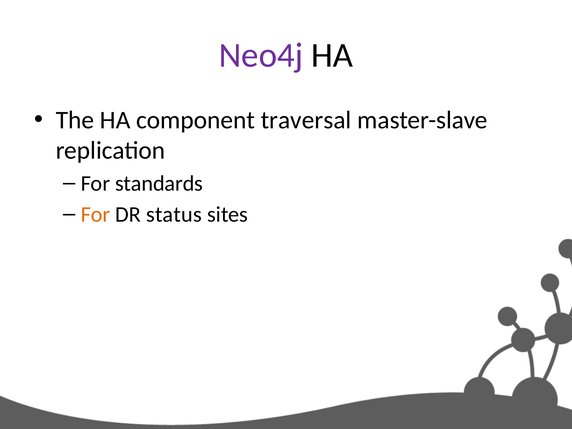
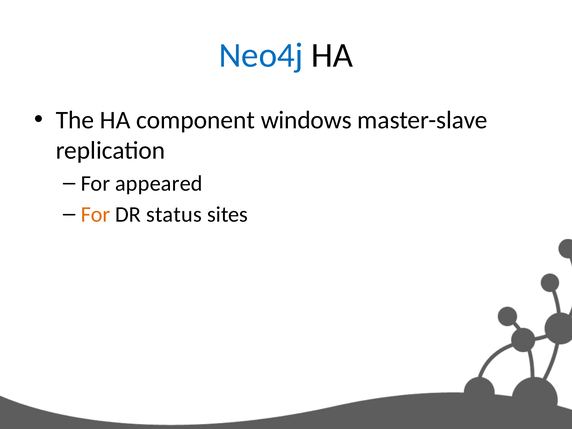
Neo4j colour: purple -> blue
traversal: traversal -> windows
standards: standards -> appeared
